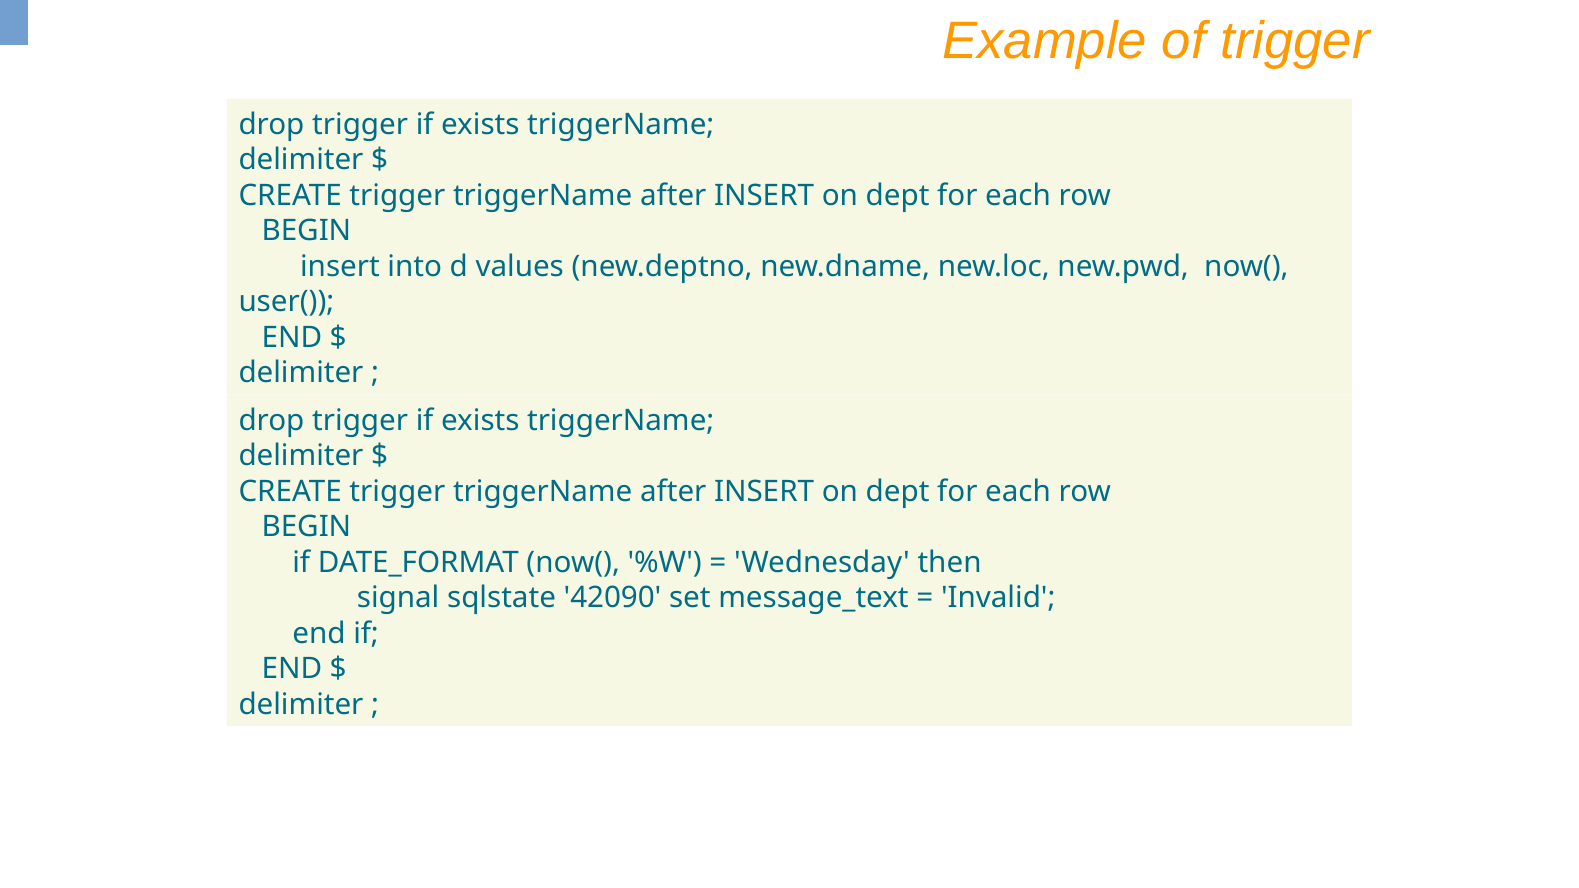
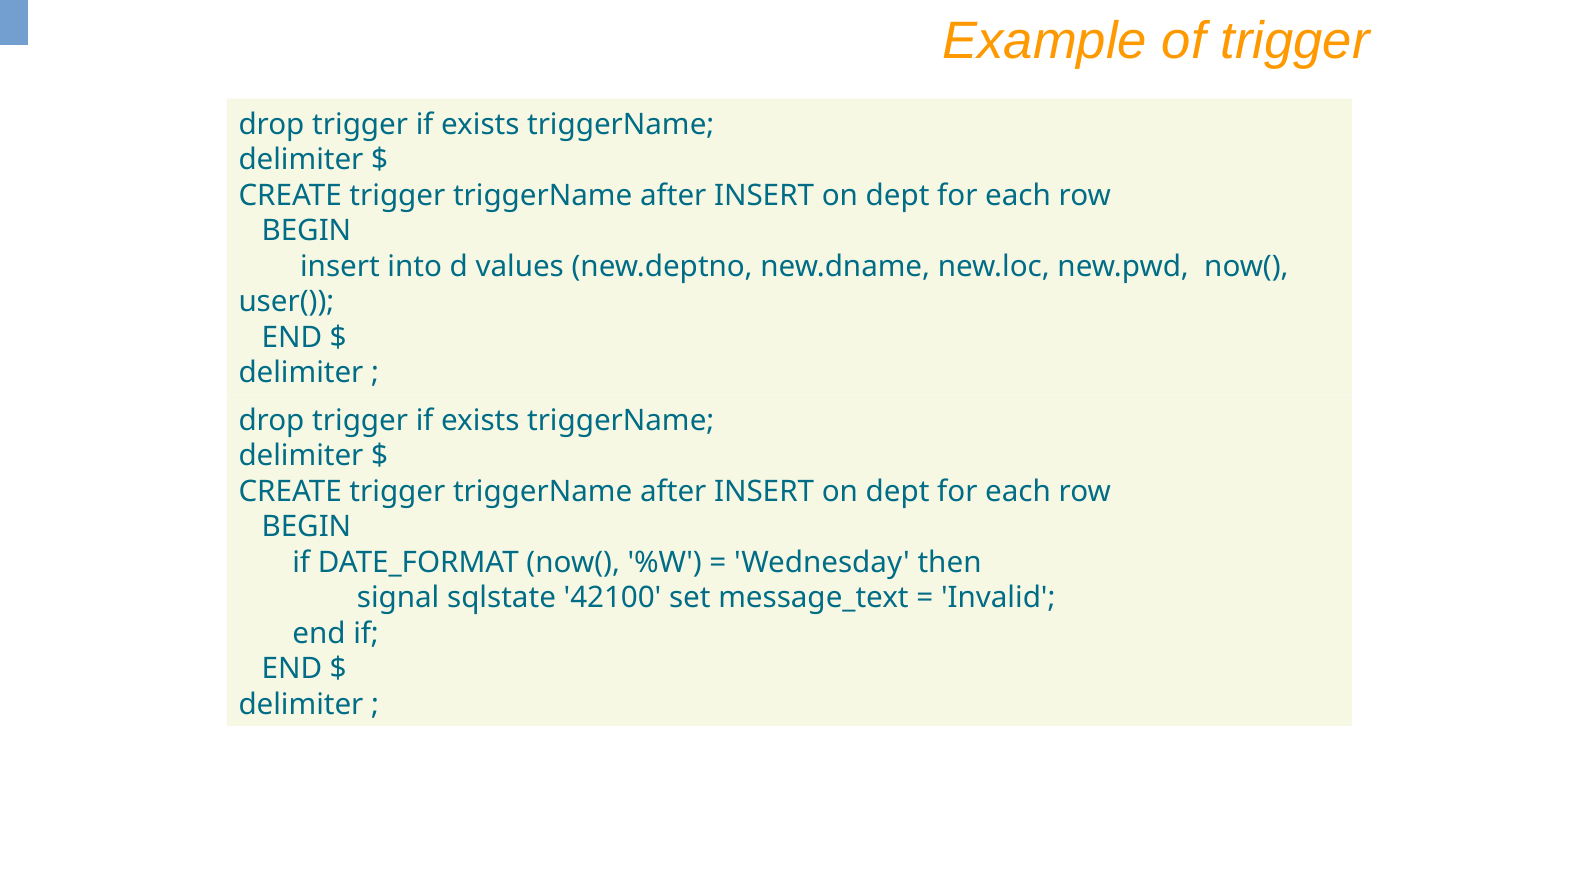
42090: 42090 -> 42100
